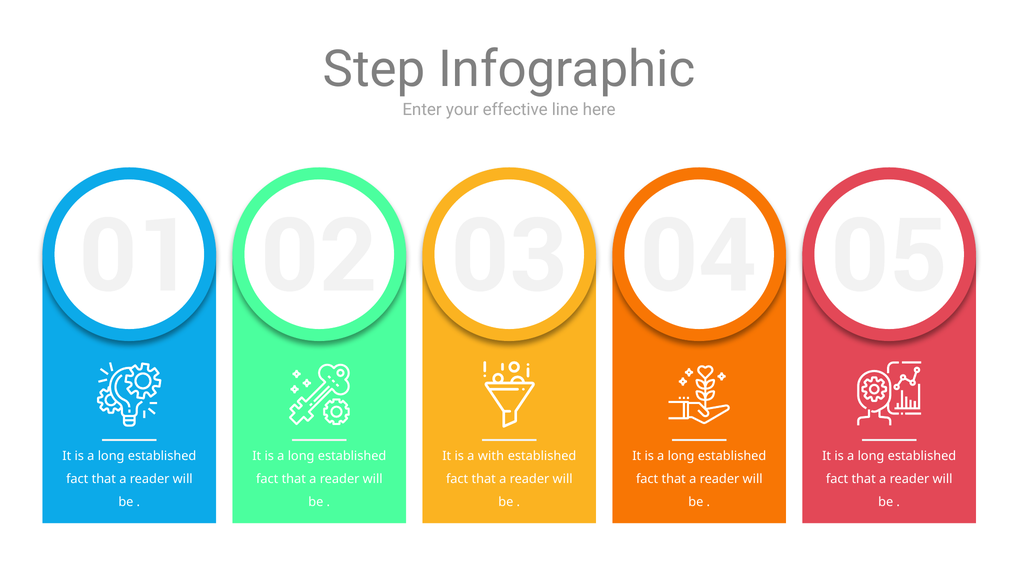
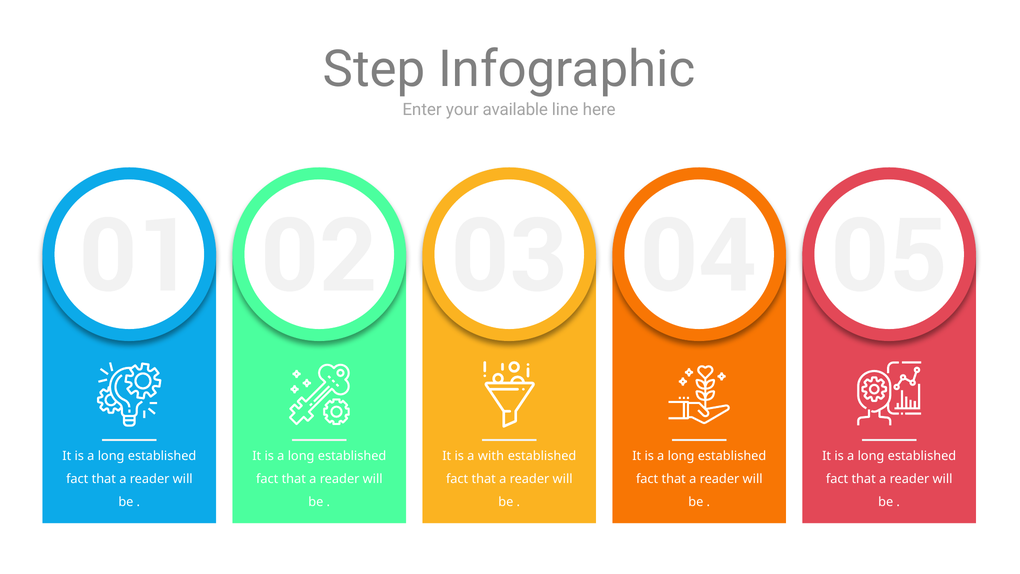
effective: effective -> available
